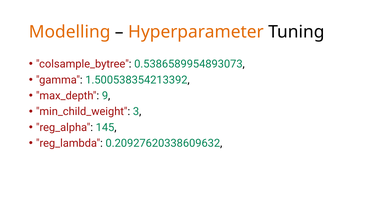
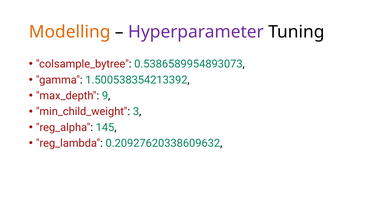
Hyperparameter colour: orange -> purple
